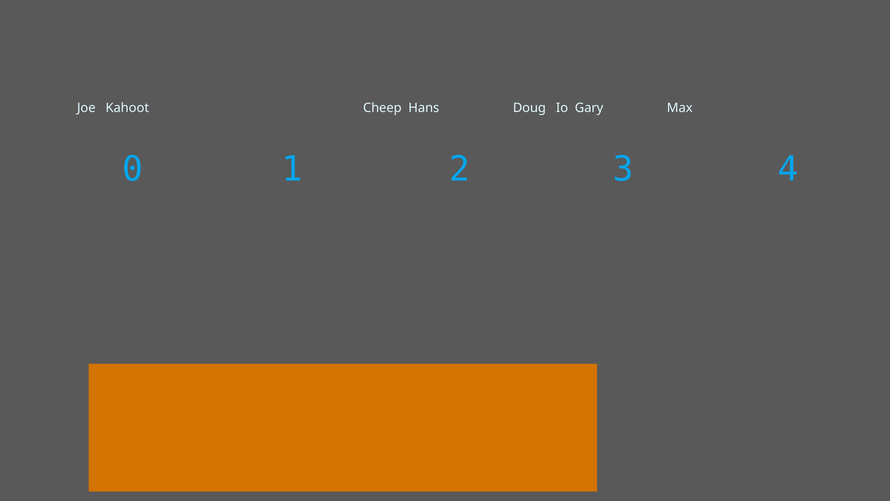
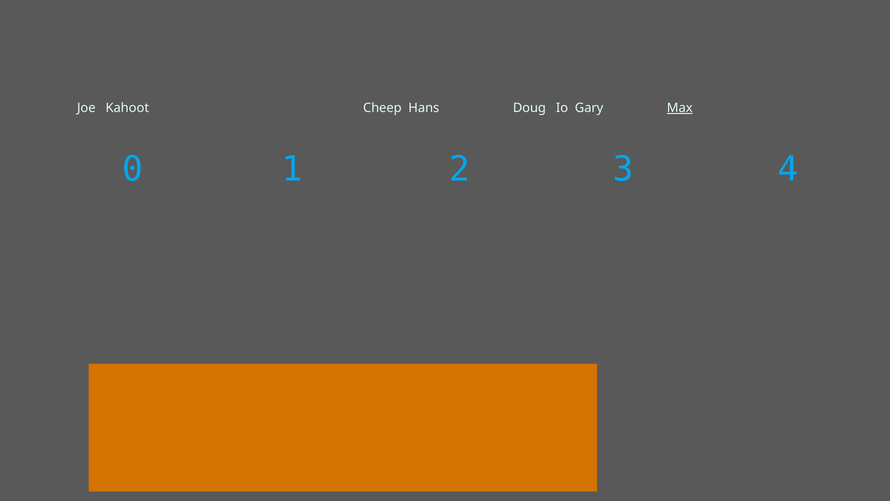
Max underline: none -> present
